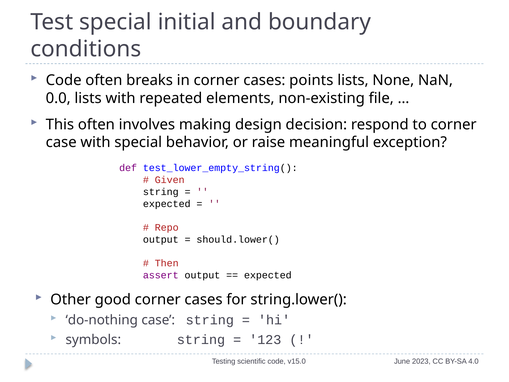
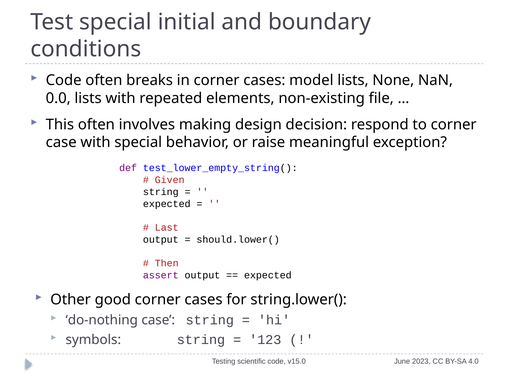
points: points -> model
Repo: Repo -> Last
